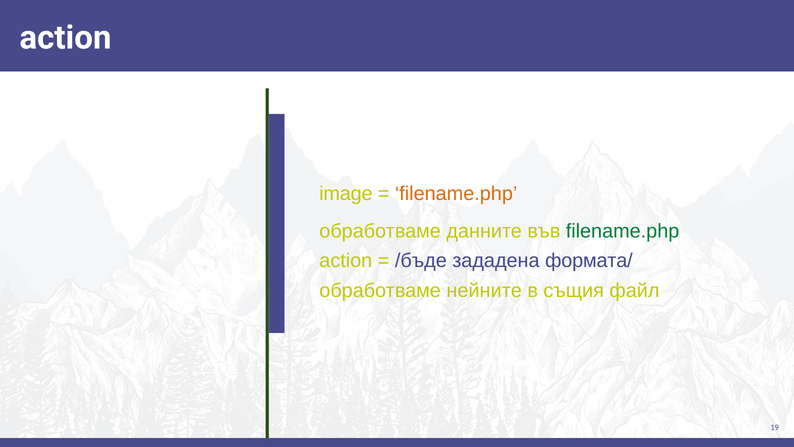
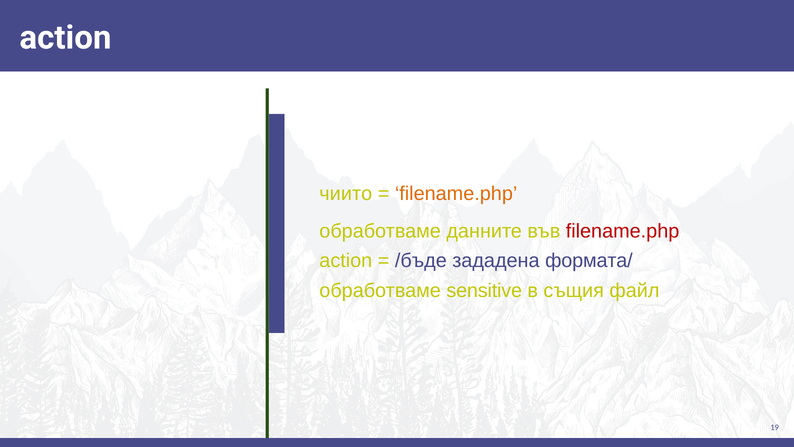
image: image -> чиито
filename.php at (623, 231) colour: green -> red
нейните: нейните -> sensitive
